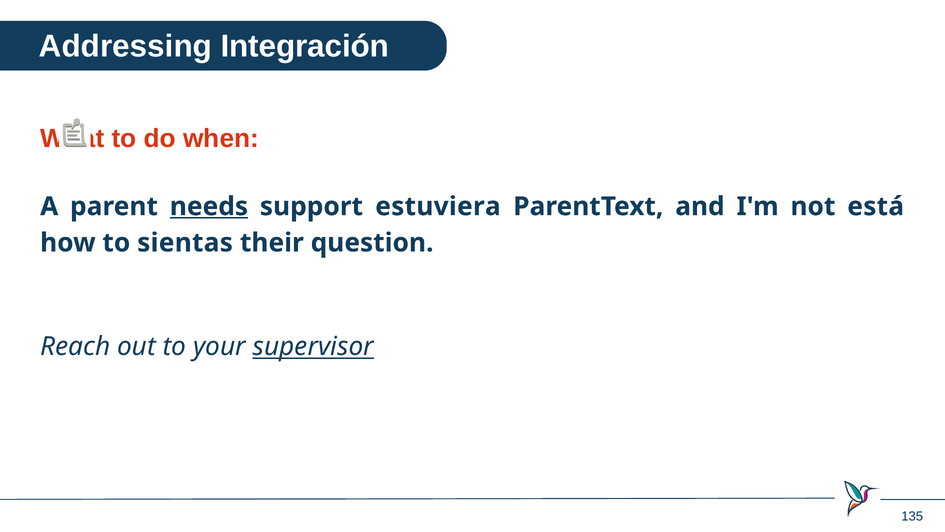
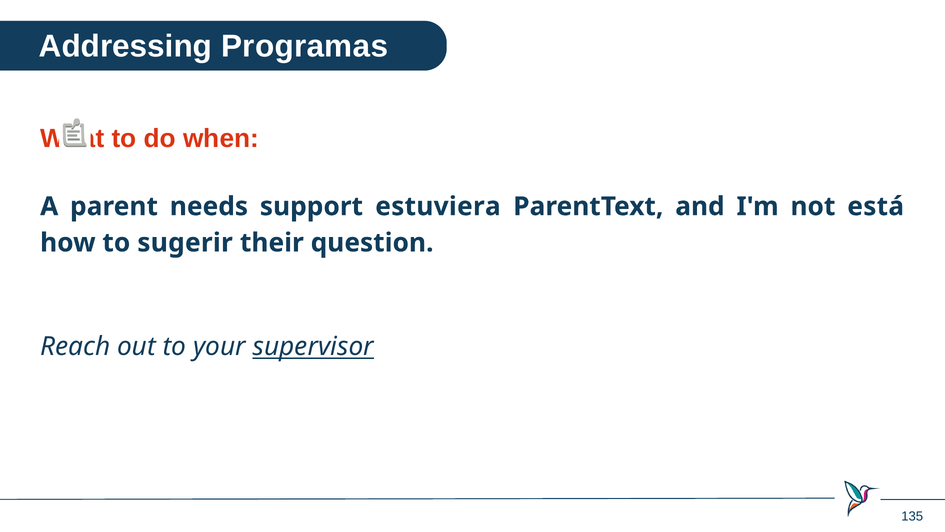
Integración: Integración -> Programas
needs underline: present -> none
sientas: sientas -> sugerir
